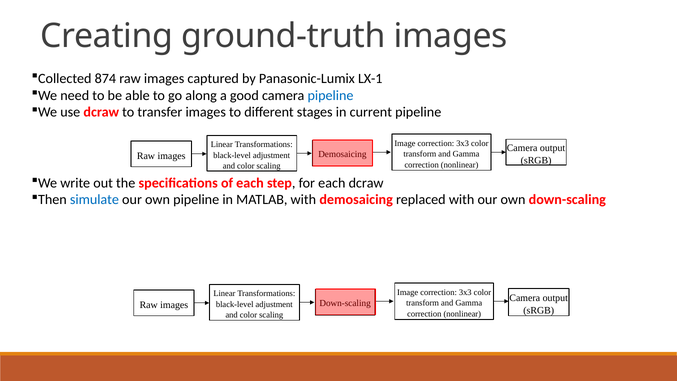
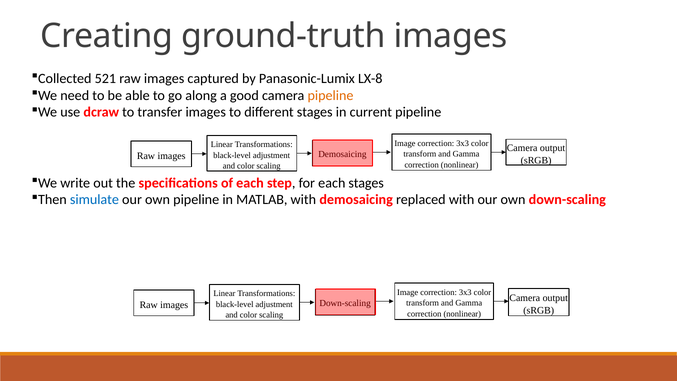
874: 874 -> 521
LX-1: LX-1 -> LX-8
pipeline at (331, 95) colour: blue -> orange
each dcraw: dcraw -> stages
